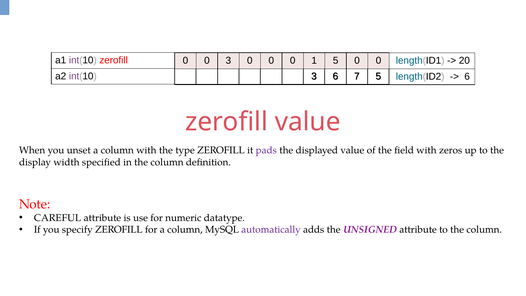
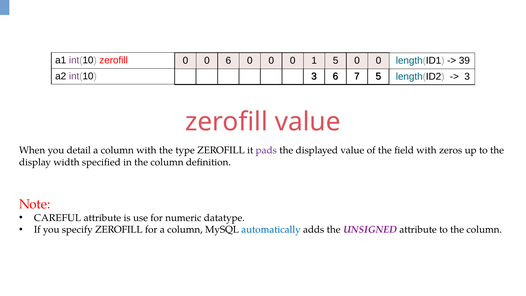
0 3: 3 -> 6
20: 20 -> 39
6 at (467, 77): 6 -> 3
unset: unset -> detail
automatically colour: purple -> blue
